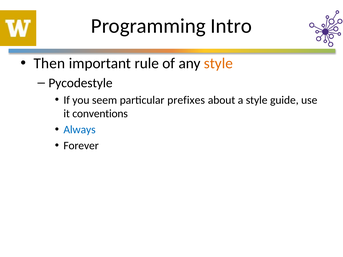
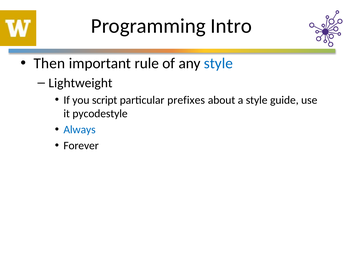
style at (218, 63) colour: orange -> blue
Pycodestyle: Pycodestyle -> Lightweight
seem: seem -> script
conventions: conventions -> pycodestyle
